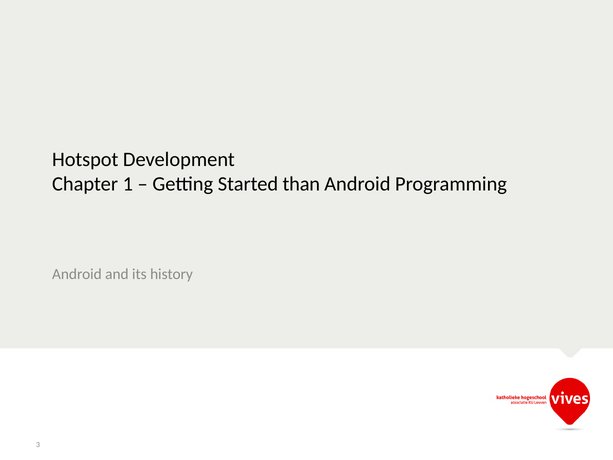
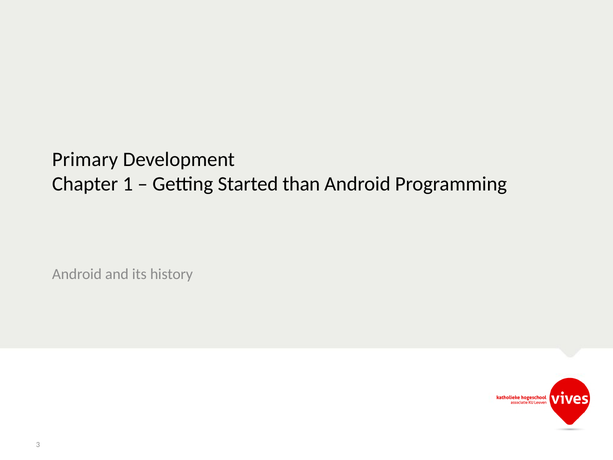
Hotspot: Hotspot -> Primary
